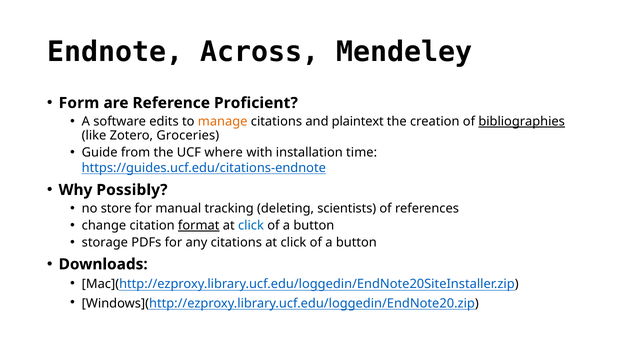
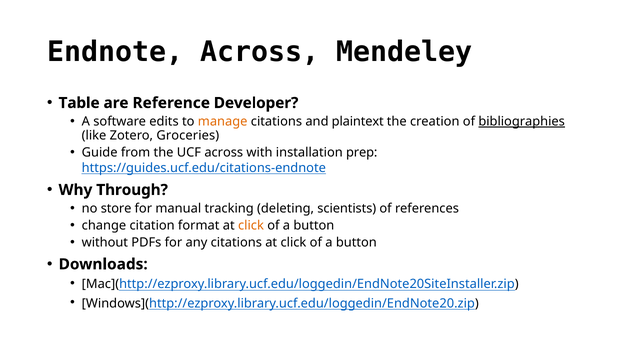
Form: Form -> Table
Proficient: Proficient -> Developer
UCF where: where -> across
time: time -> prep
Possibly: Possibly -> Through
format underline: present -> none
click at (251, 225) colour: blue -> orange
storage: storage -> without
